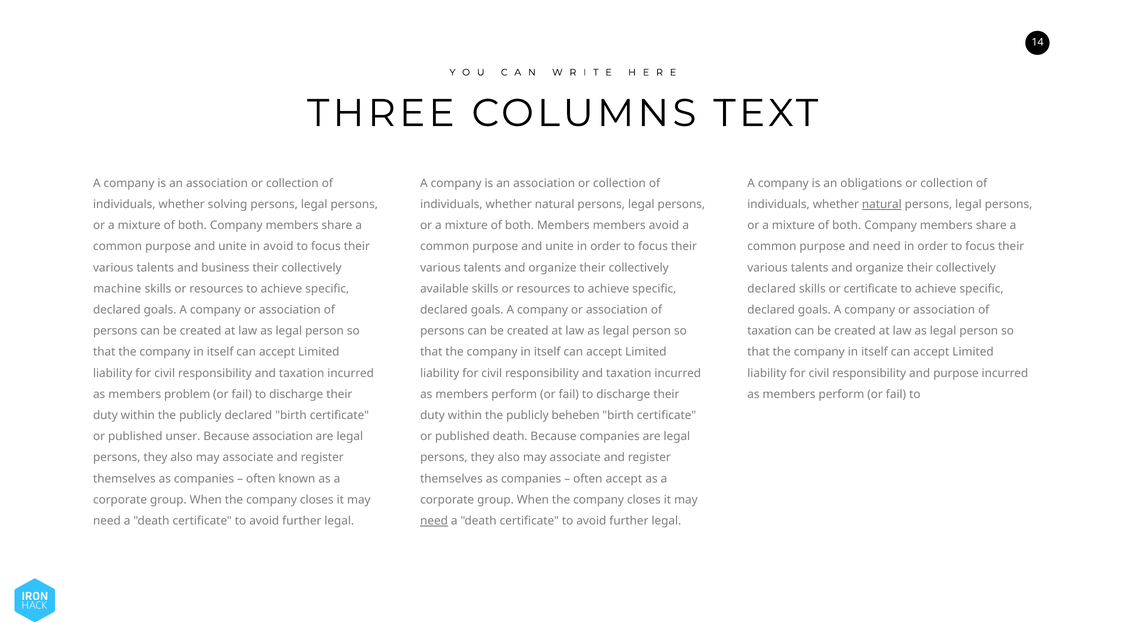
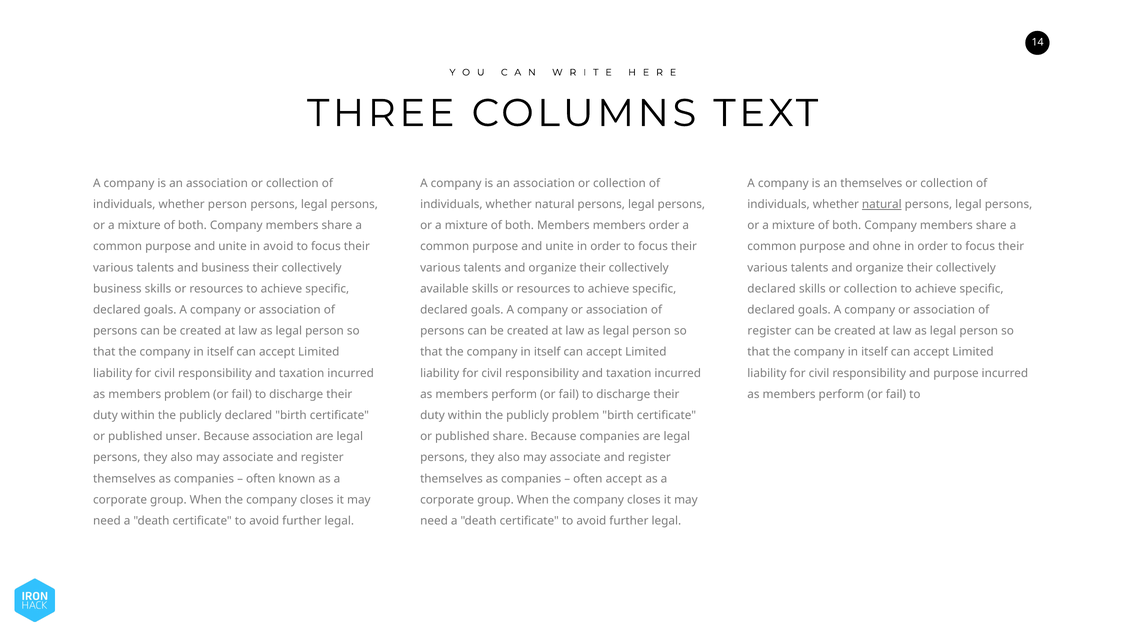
an obligations: obligations -> themselves
whether solving: solving -> person
members avoid: avoid -> order
and need: need -> ohne
machine at (117, 289): machine -> business
skills or certificate: certificate -> collection
taxation at (770, 331): taxation -> register
publicly beheben: beheben -> problem
published death: death -> share
need at (434, 521) underline: present -> none
